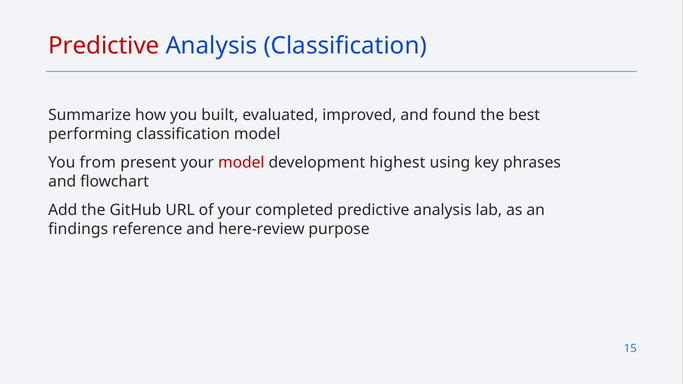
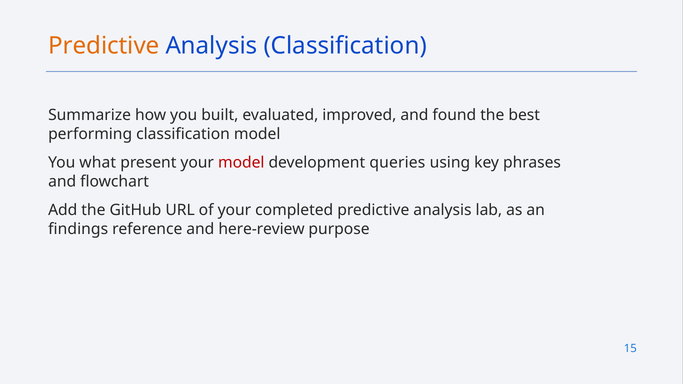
Predictive at (104, 46) colour: red -> orange
from: from -> what
highest: highest -> queries
